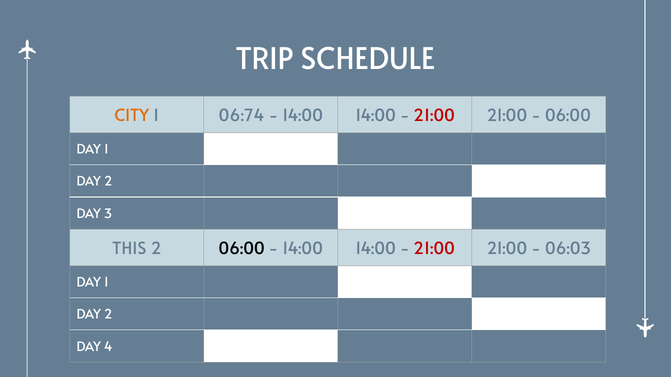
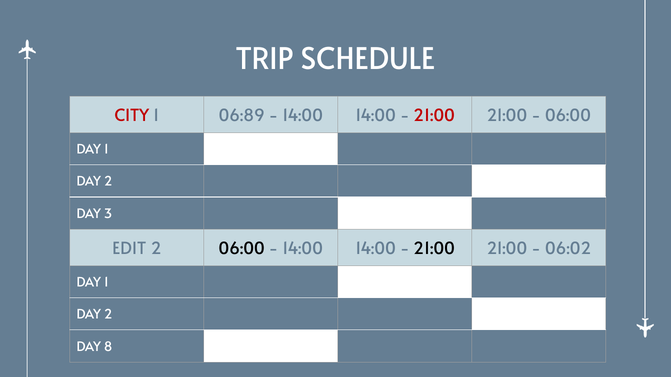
CITY colour: orange -> red
06:74: 06:74 -> 06:89
THIS: THIS -> EDIT
21:00 at (434, 249) colour: red -> black
06:03: 06:03 -> 06:02
4: 4 -> 8
